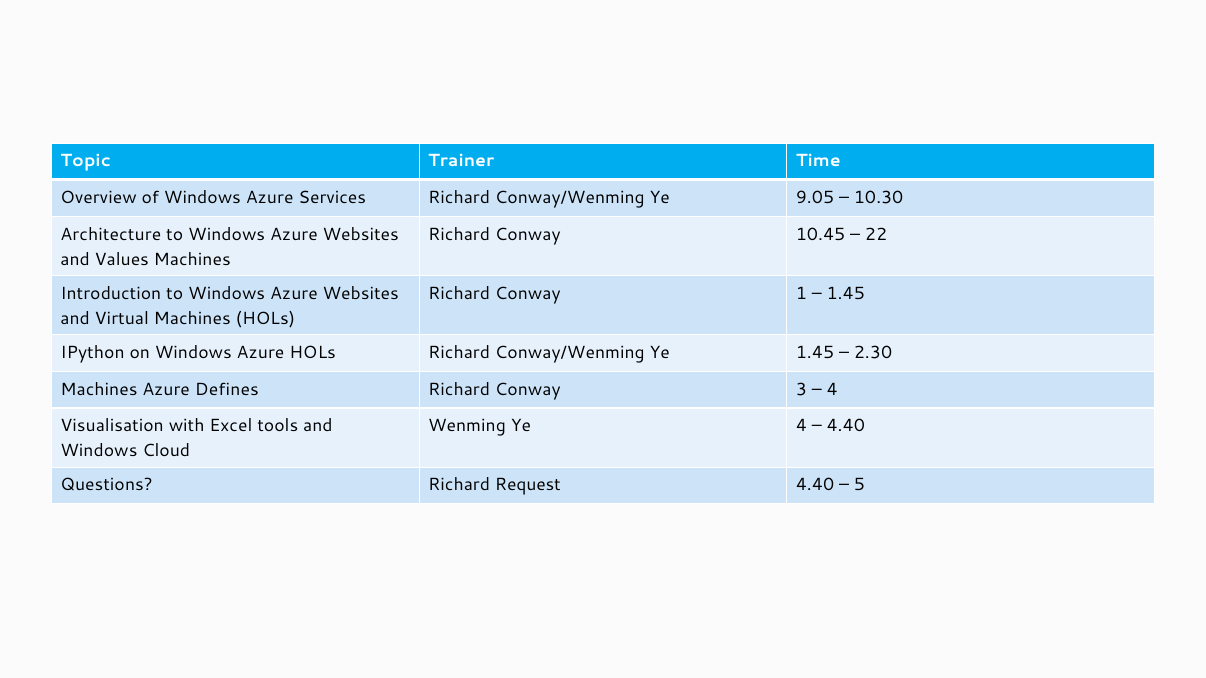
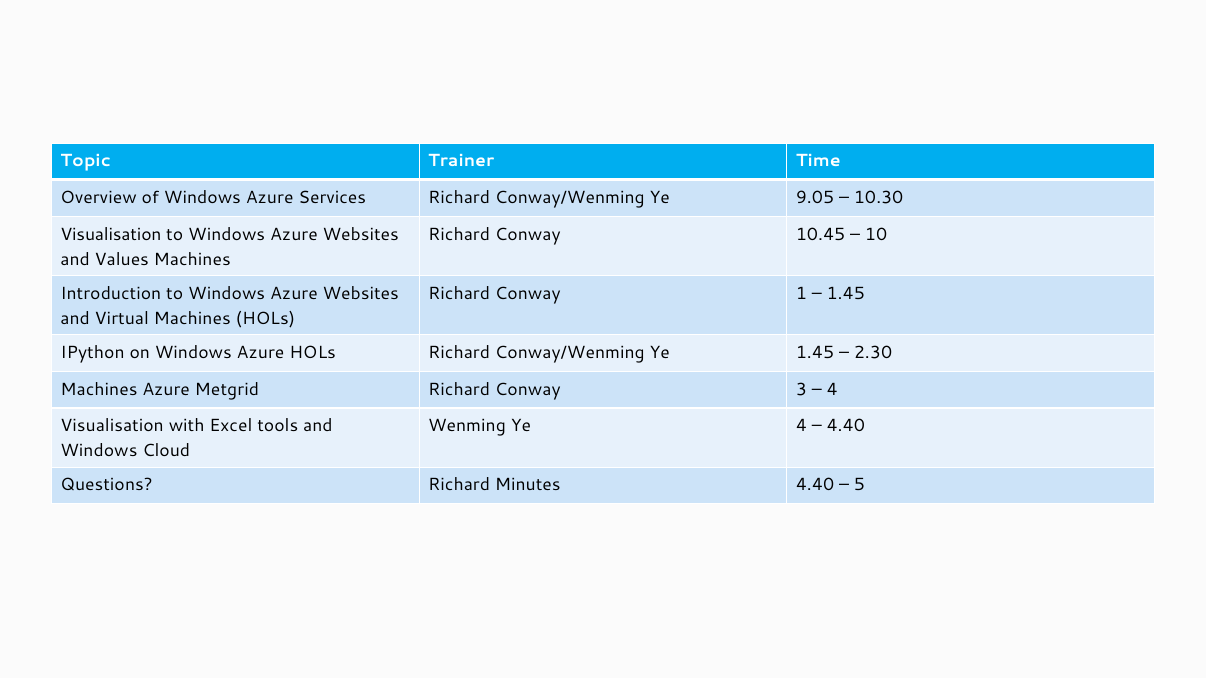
Architecture at (111, 235): Architecture -> Visualisation
22: 22 -> 10
Defines: Defines -> Metgrid
Request: Request -> Minutes
